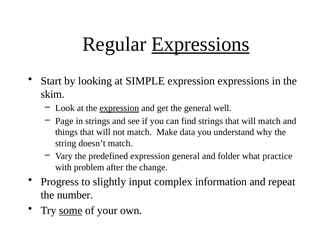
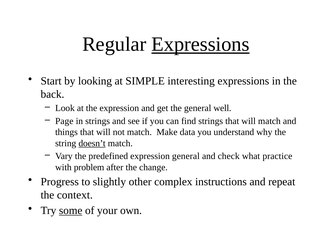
SIMPLE expression: expression -> interesting
skim: skim -> back
expression at (119, 108) underline: present -> none
doesn’t underline: none -> present
folder: folder -> check
input: input -> other
information: information -> instructions
number: number -> context
